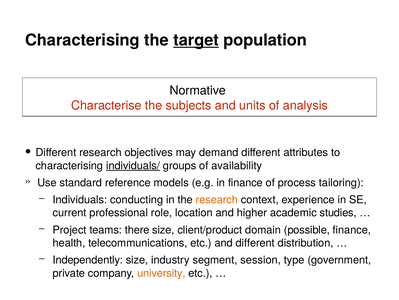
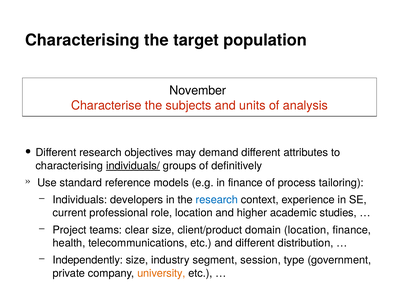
target underline: present -> none
Normative: Normative -> November
availability: availability -> definitively
conducting: conducting -> developers
research at (217, 199) colour: orange -> blue
there: there -> clear
domain possible: possible -> location
